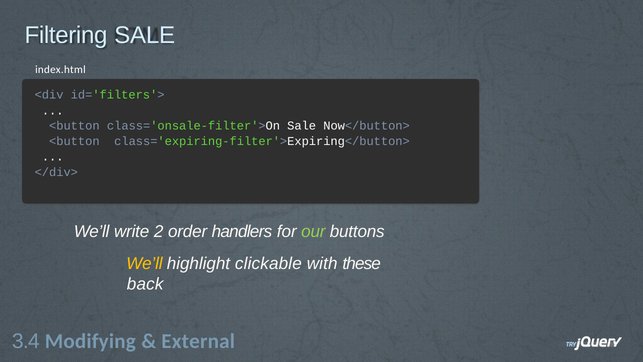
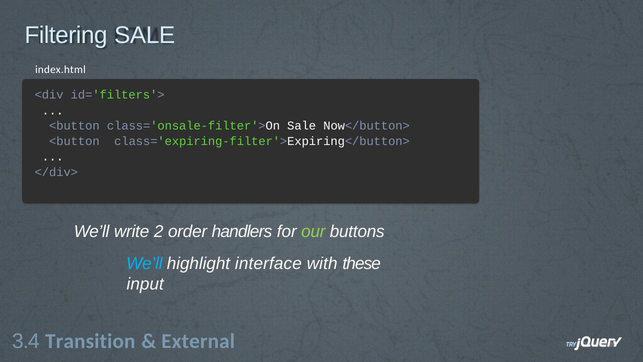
We’ll at (144, 263) colour: yellow -> light blue
clickable: clickable -> interface
back: back -> input
Modifying: Modifying -> Transition
